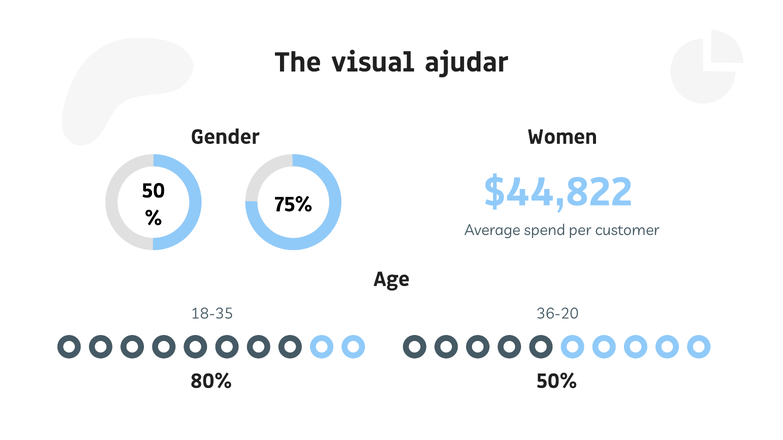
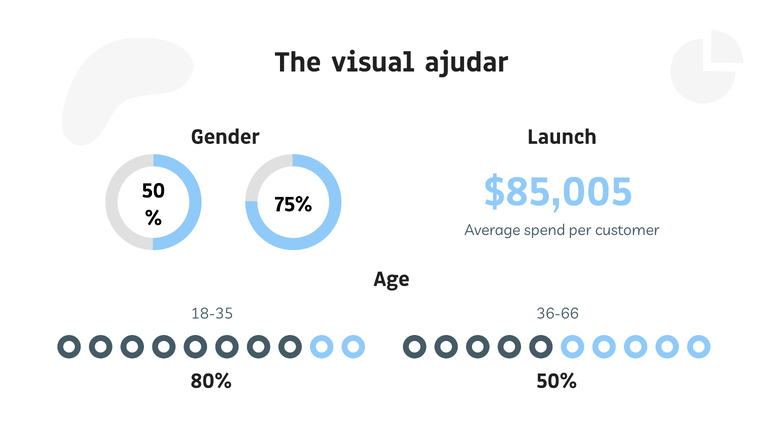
Women: Women -> Launch
$44,822: $44,822 -> $85,005
36-20: 36-20 -> 36-66
